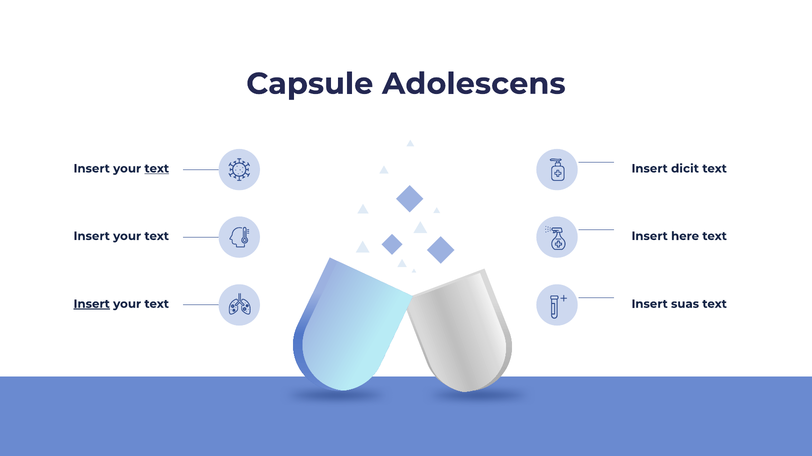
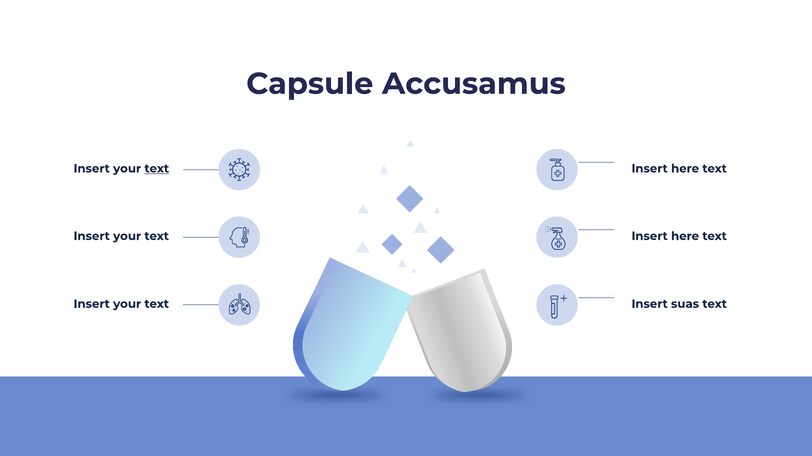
Adolescens: Adolescens -> Accusamus
dicit at (685, 169): dicit -> here
Insert at (92, 304) underline: present -> none
